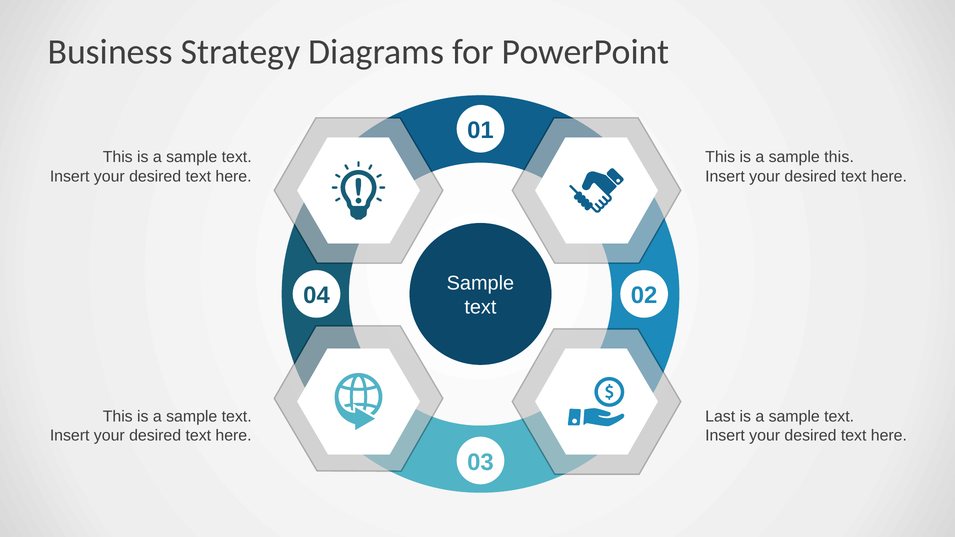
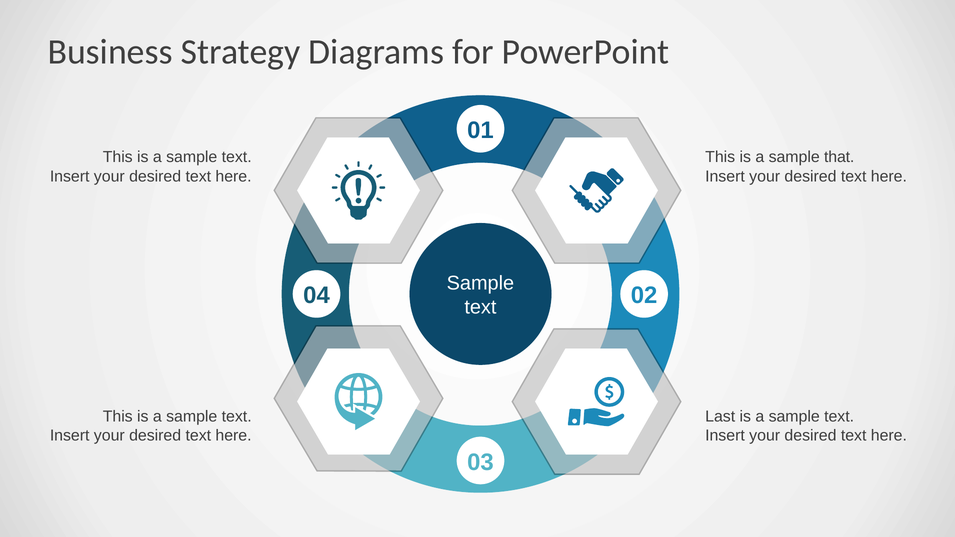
sample this: this -> that
